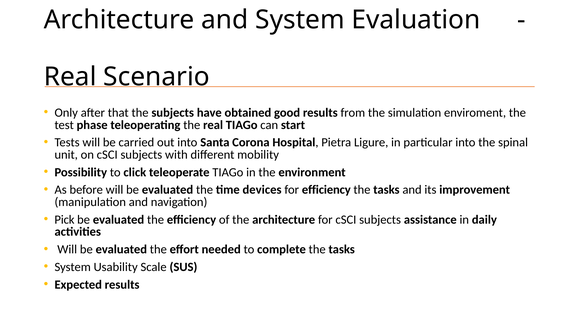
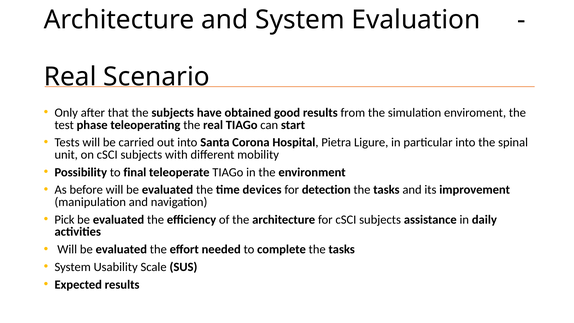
click: click -> final
for efficiency: efficiency -> detection
